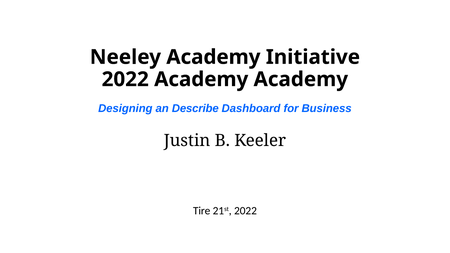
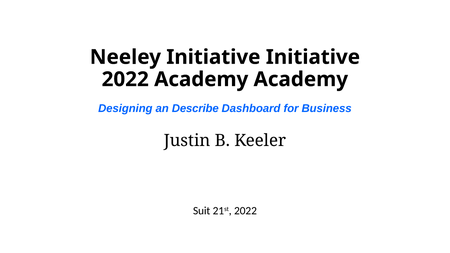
Neeley Academy: Academy -> Initiative
Tire: Tire -> Suit
